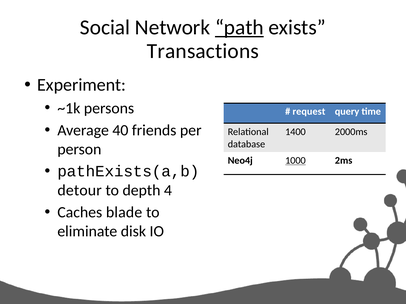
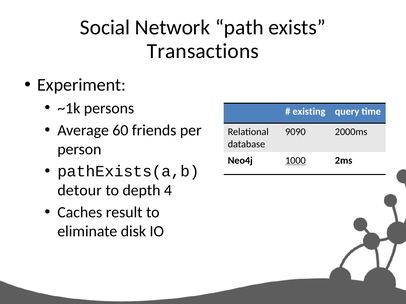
path underline: present -> none
request: request -> existing
40: 40 -> 60
1400: 1400 -> 9090
blade: blade -> result
